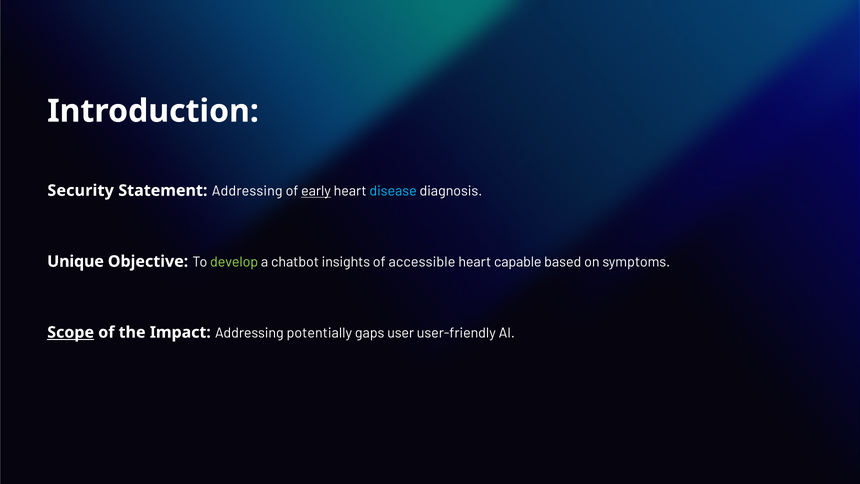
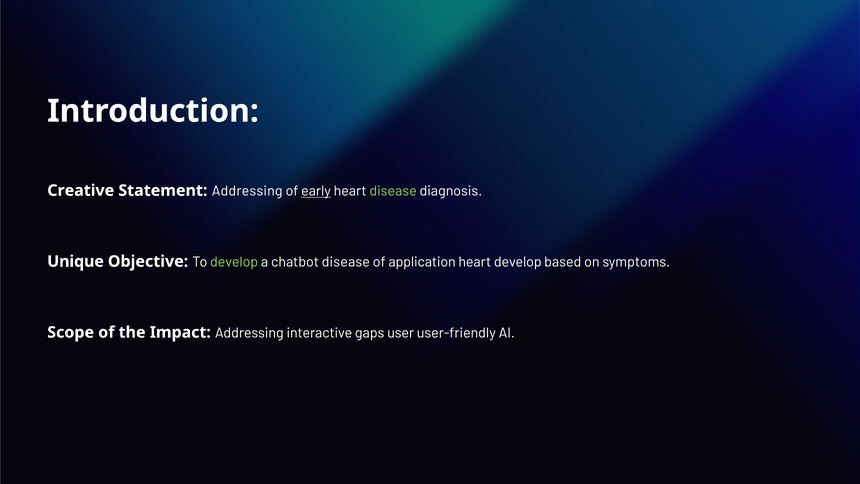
Security: Security -> Creative
disease at (393, 191) colour: light blue -> light green
chatbot insights: insights -> disease
accessible: accessible -> application
heart capable: capable -> develop
Scope underline: present -> none
potentially: potentially -> interactive
